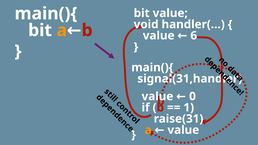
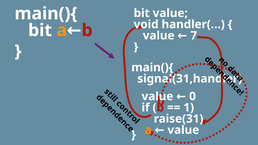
6: 6 -> 7
